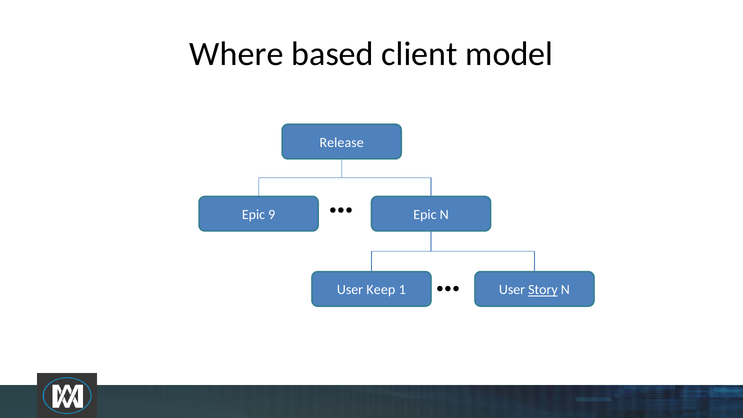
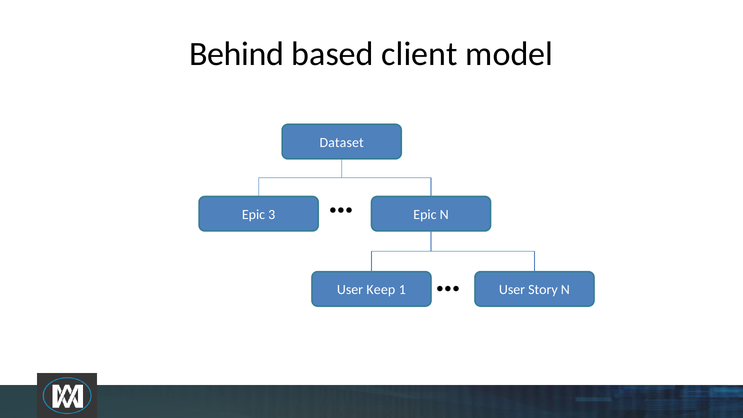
Where: Where -> Behind
Release: Release -> Dataset
9: 9 -> 3
Story underline: present -> none
